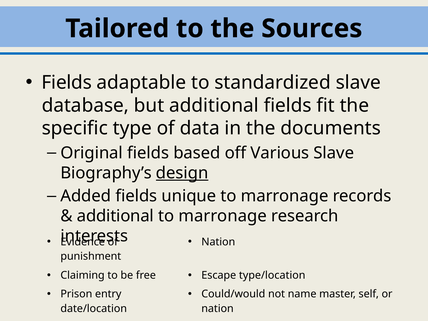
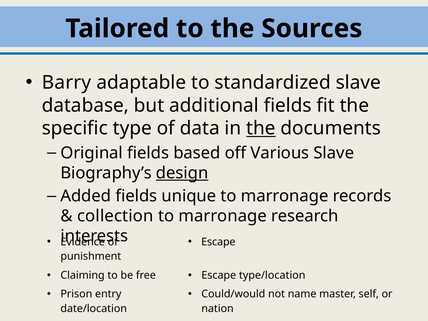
Fields at (67, 83): Fields -> Barry
the at (261, 128) underline: none -> present
additional at (115, 216): additional -> collection
Nation at (218, 242): Nation -> Escape
